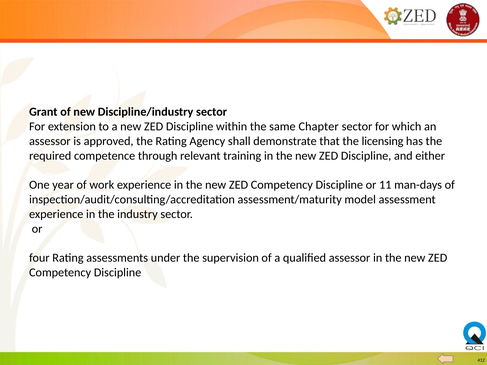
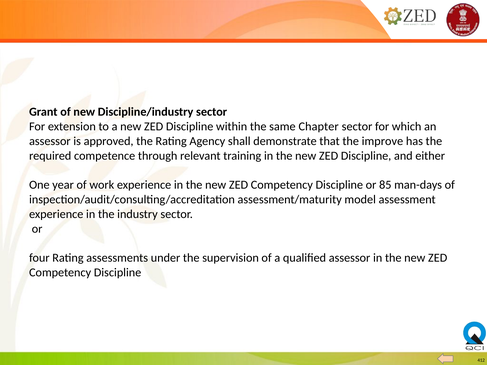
licensing: licensing -> improve
11: 11 -> 85
